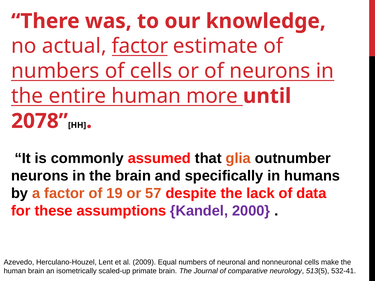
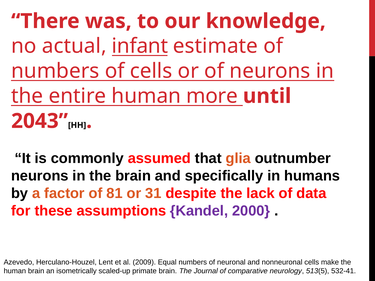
actual factor: factor -> infant
2078: 2078 -> 2043
19: 19 -> 81
57: 57 -> 31
